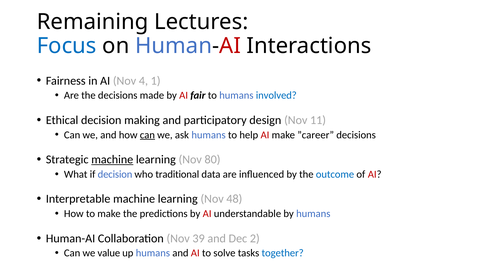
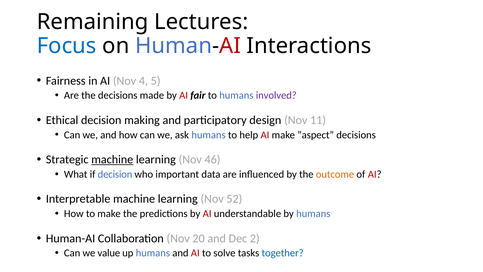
1: 1 -> 5
involved colour: blue -> purple
can at (147, 135) underline: present -> none
”career: ”career -> ”aspect
80: 80 -> 46
traditional: traditional -> important
outcome colour: blue -> orange
48: 48 -> 52
39: 39 -> 20
